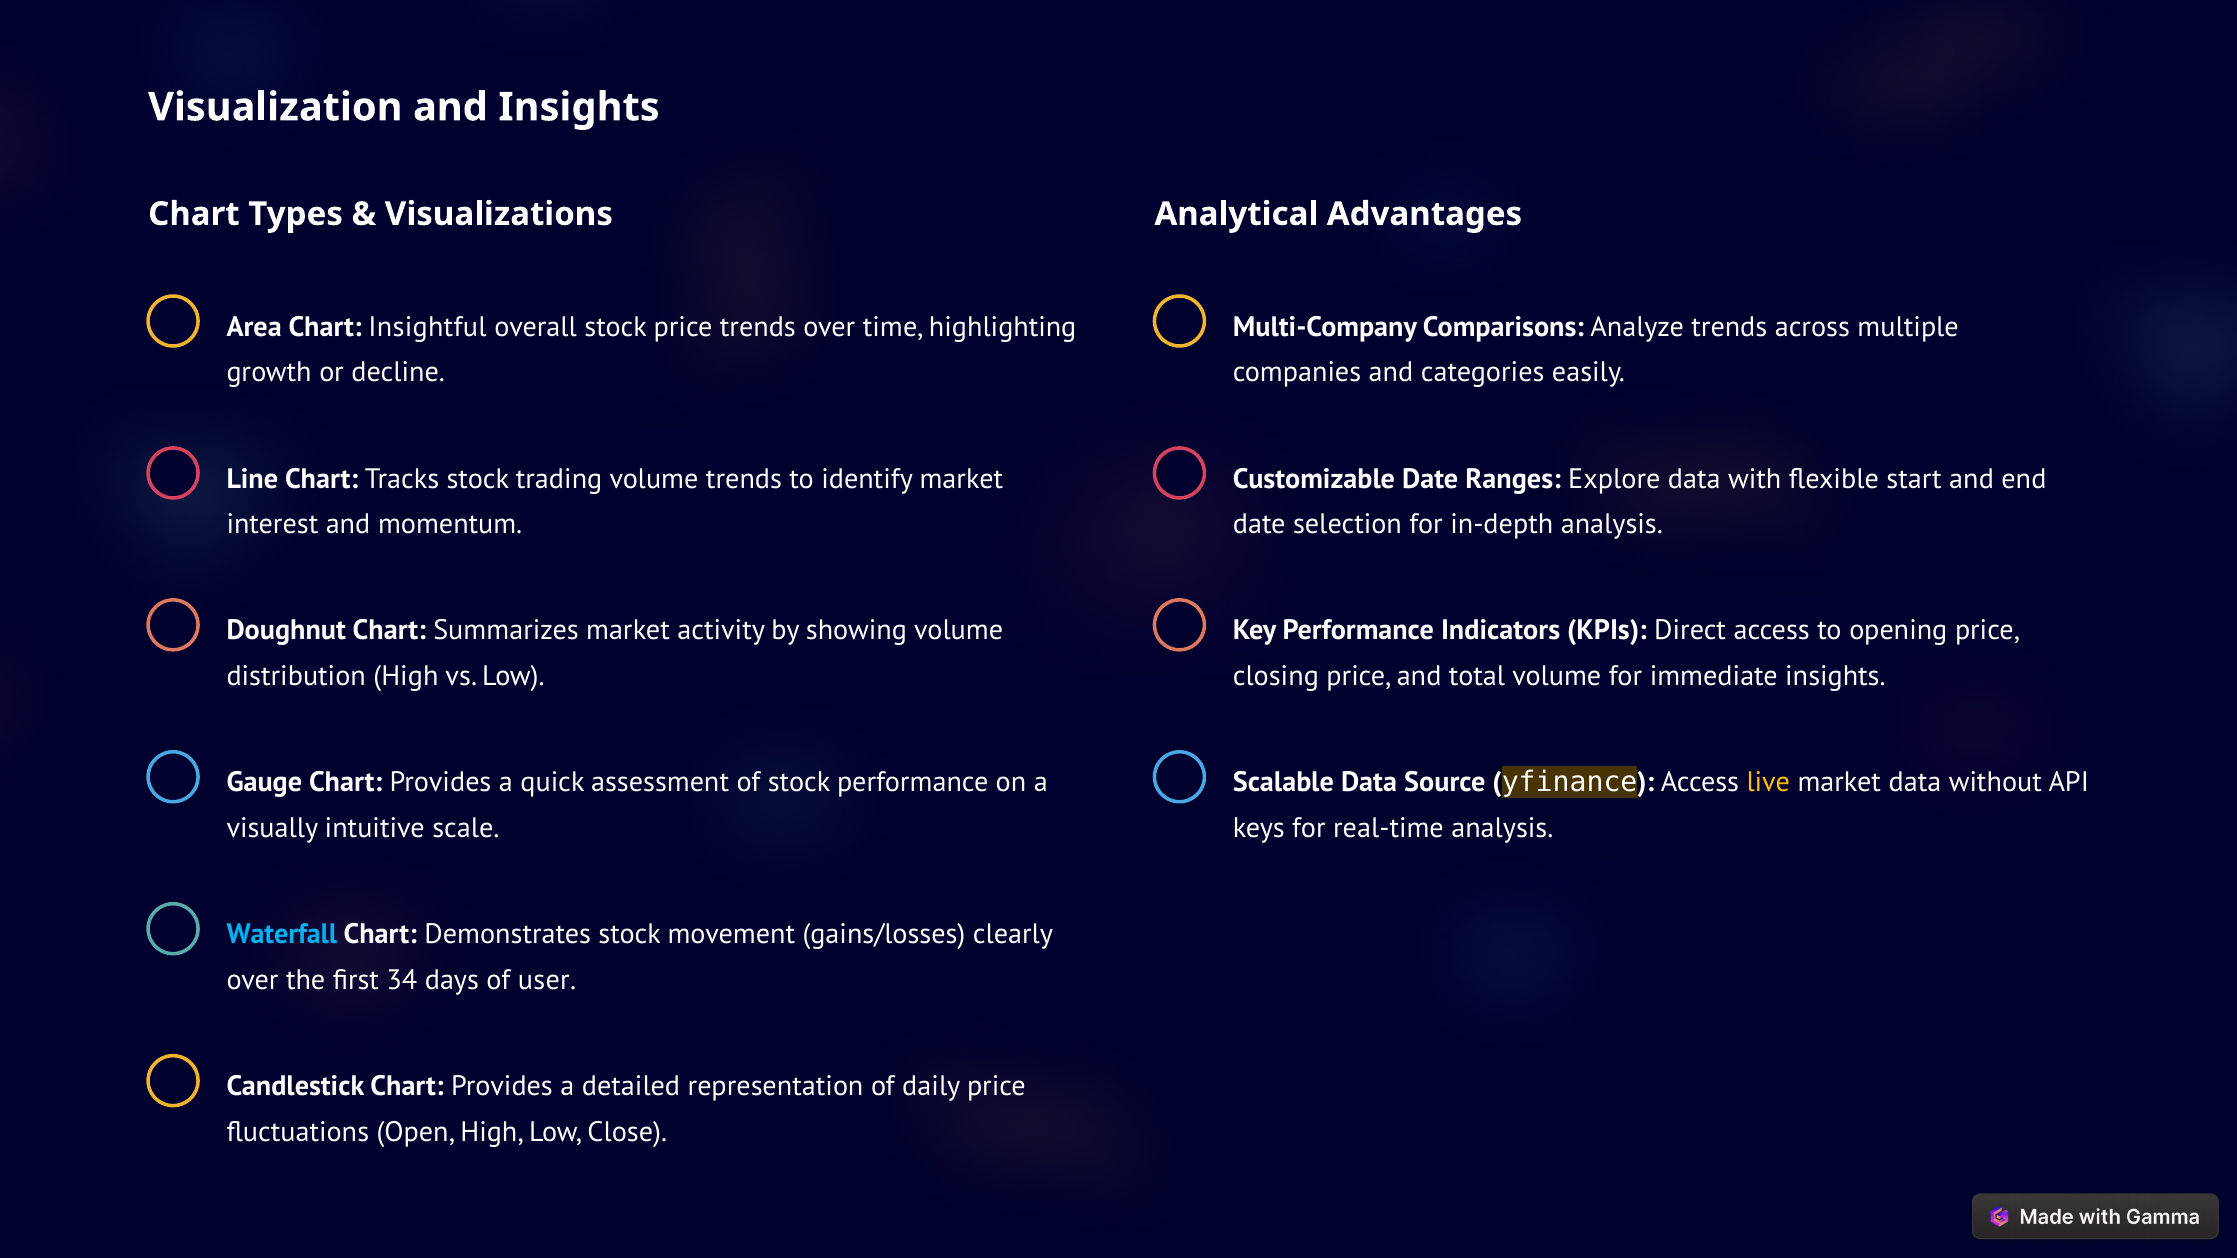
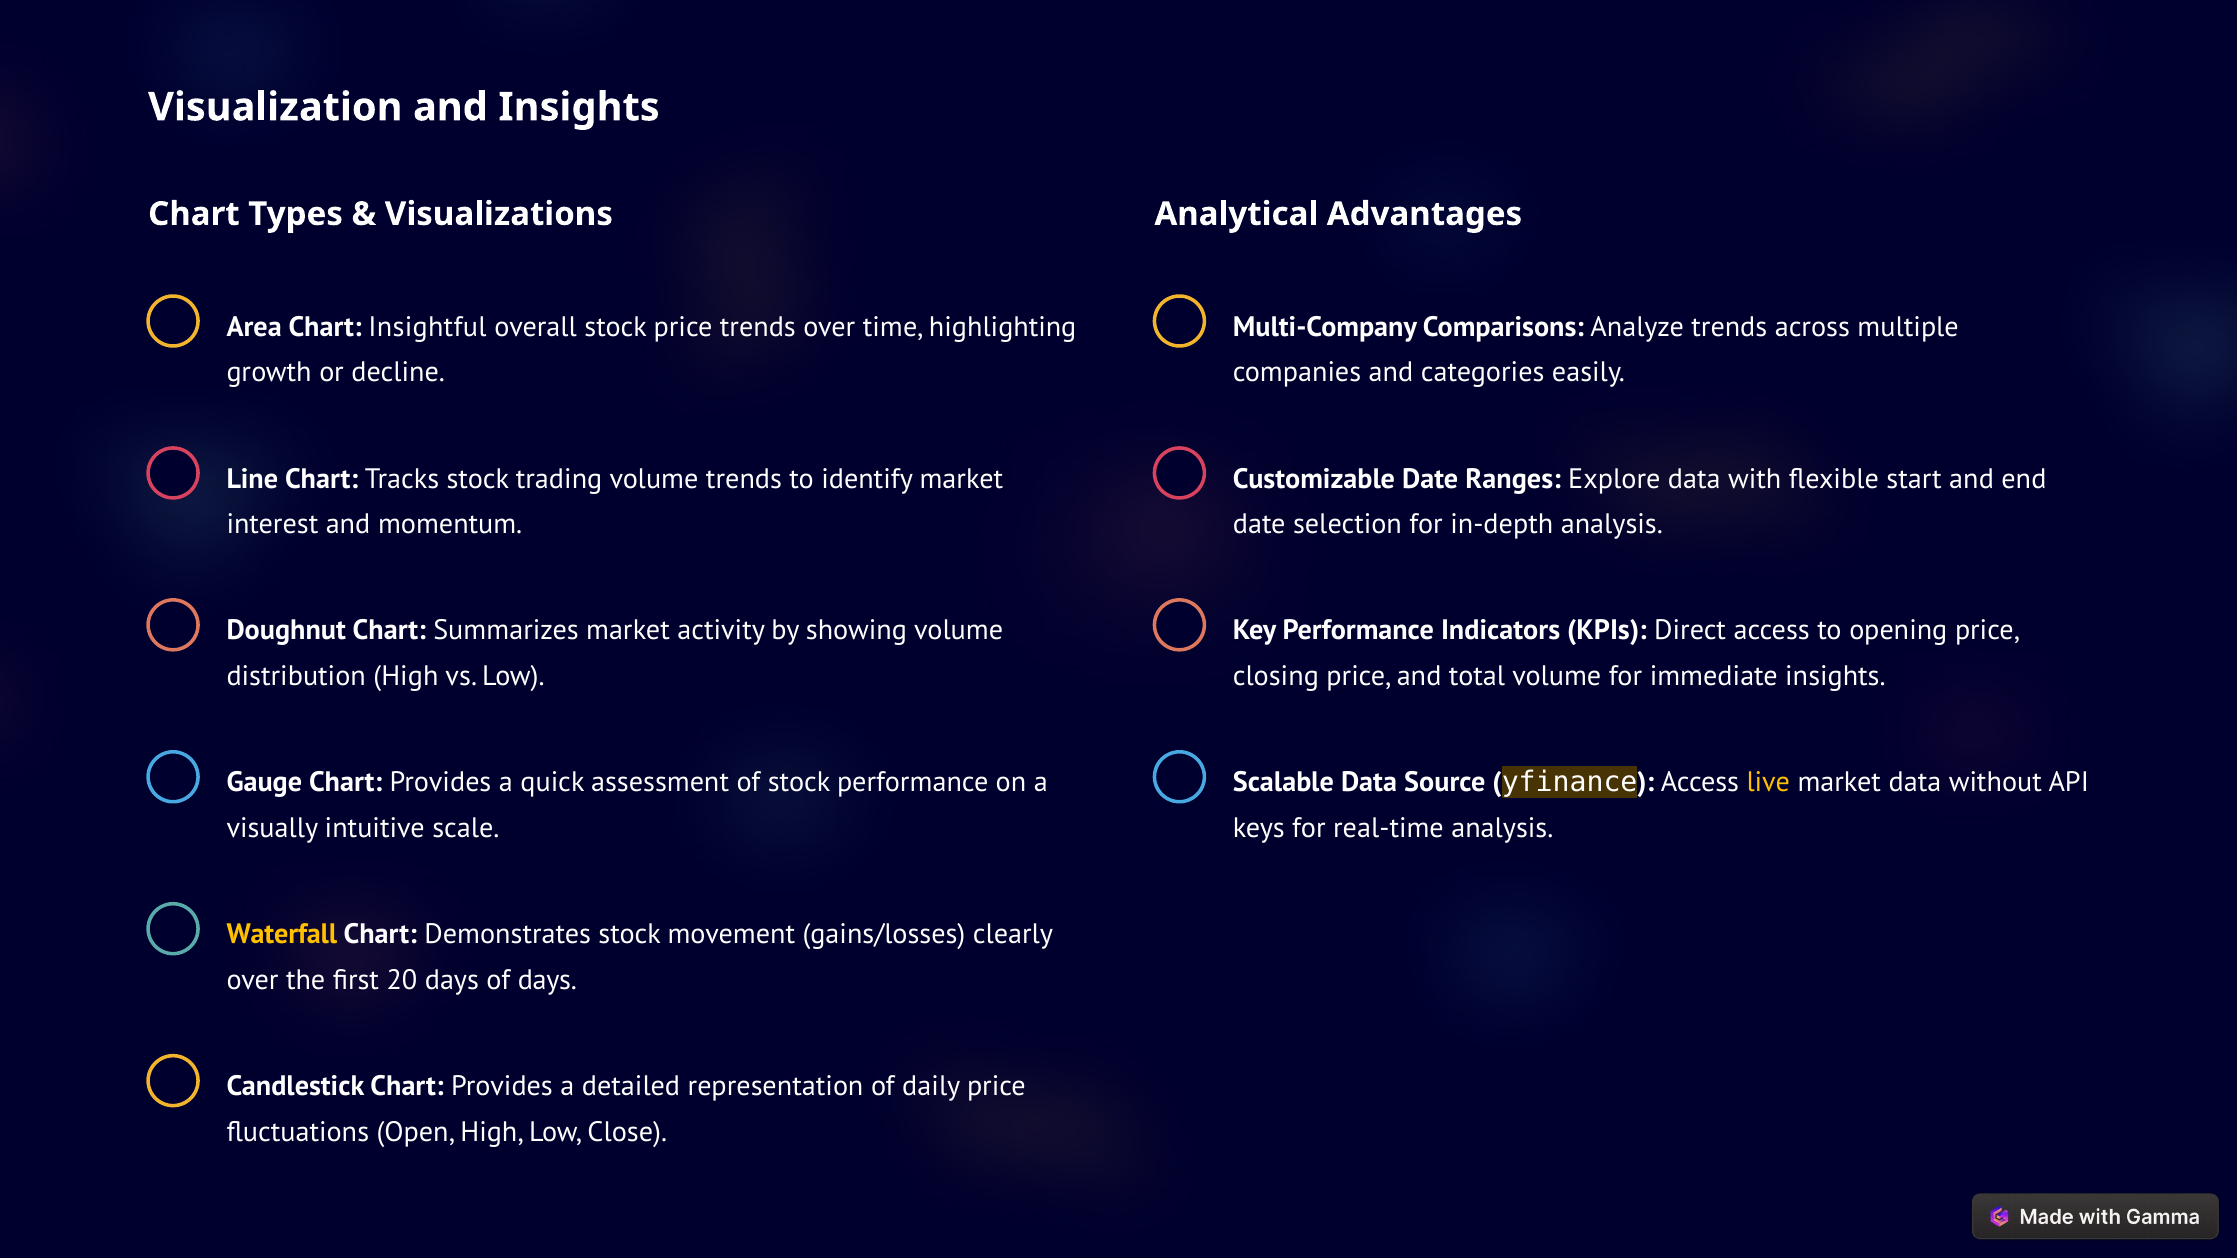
Waterfall colour: light blue -> yellow
34: 34 -> 20
of user: user -> days
